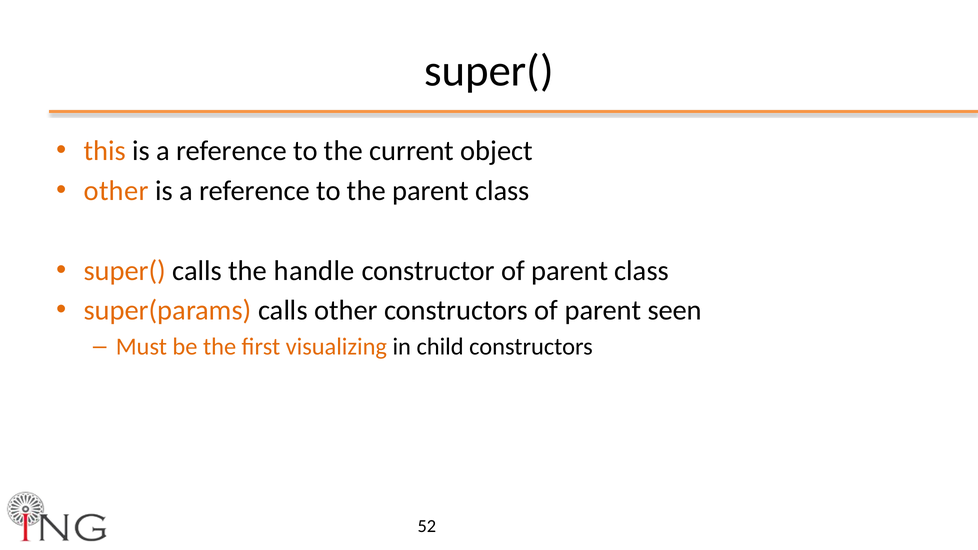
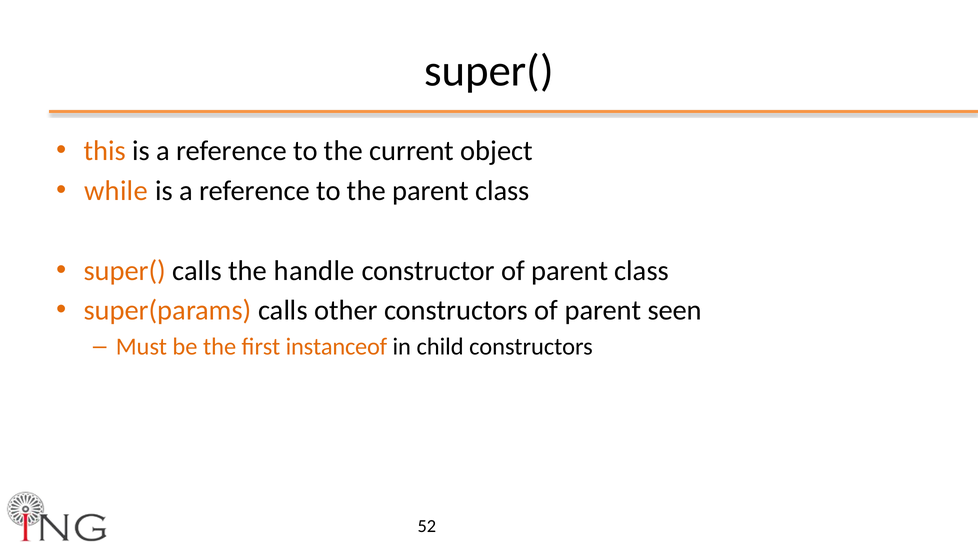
other at (116, 191): other -> while
visualizing: visualizing -> instanceof
